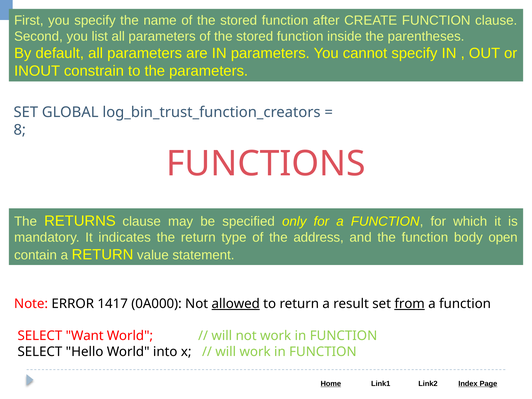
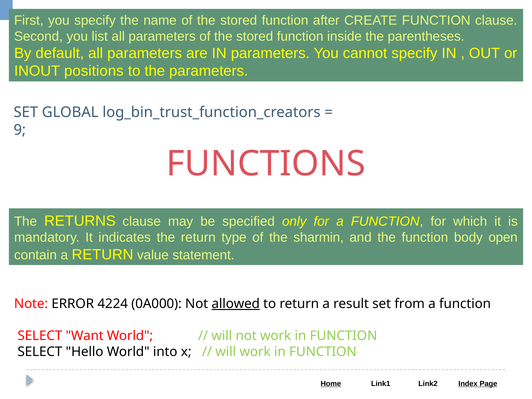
constrain: constrain -> positions
8: 8 -> 9
address: address -> sharmin
1417: 1417 -> 4224
from underline: present -> none
